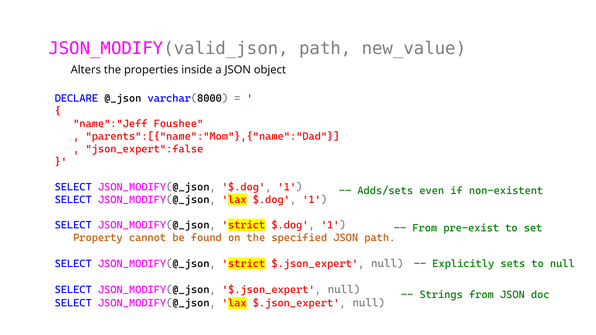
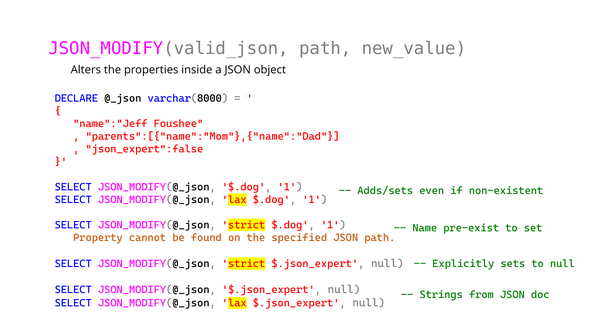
From at (425, 228): From -> Name
